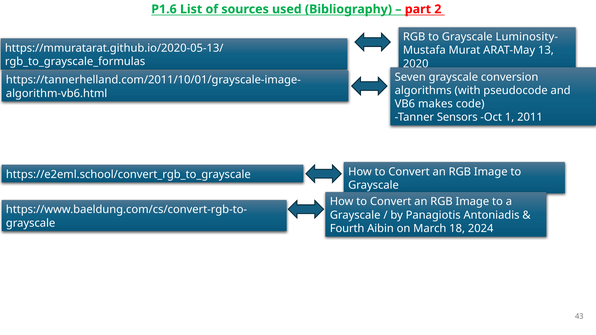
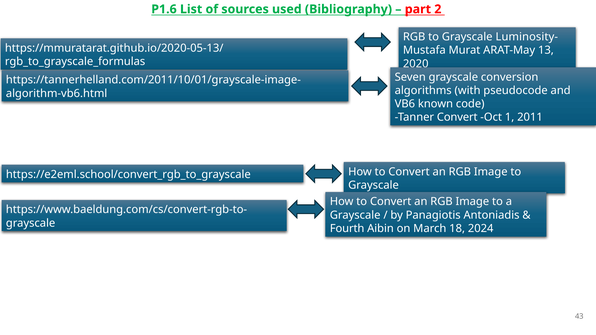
makes: makes -> known
Tanner Sensors: Sensors -> Convert
